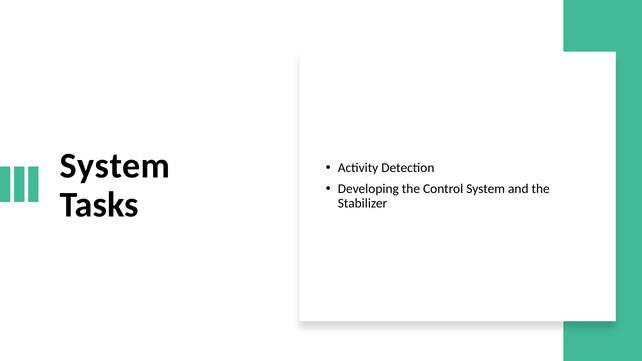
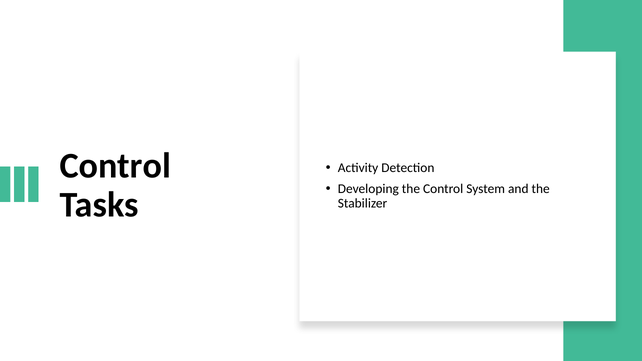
System at (115, 166): System -> Control
